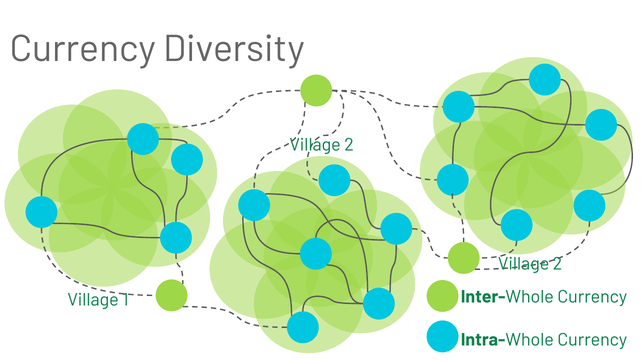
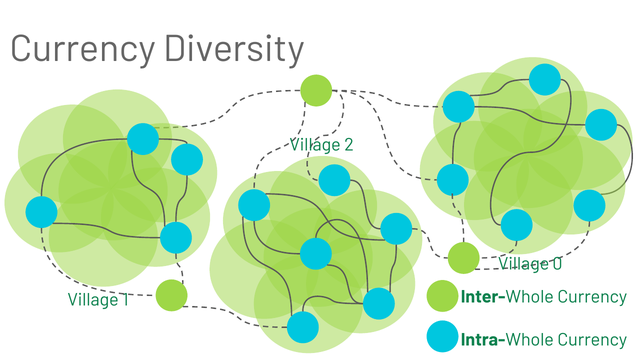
2 at (557, 264): 2 -> 0
